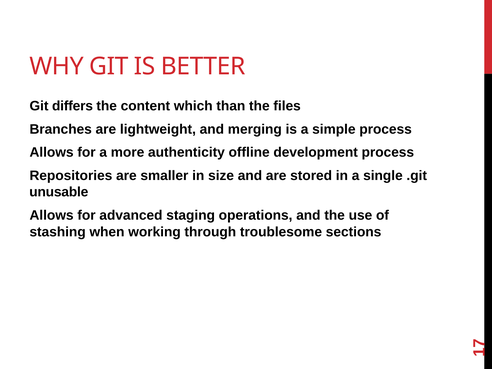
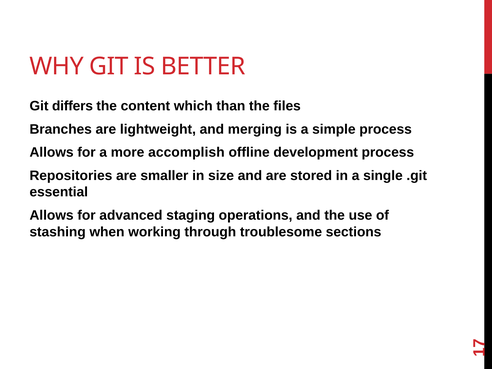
authenticity: authenticity -> accomplish
unusable: unusable -> essential
